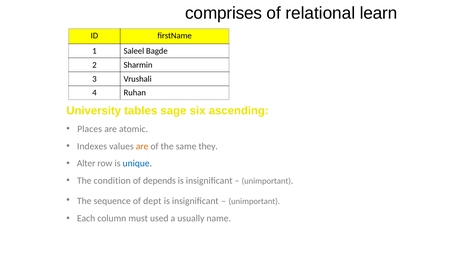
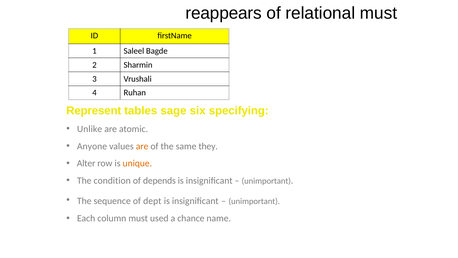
comprises: comprises -> reappears
relational learn: learn -> must
University: University -> Represent
ascending: ascending -> specifying
Places: Places -> Unlike
Indexes: Indexes -> Anyone
unique colour: blue -> orange
usually: usually -> chance
